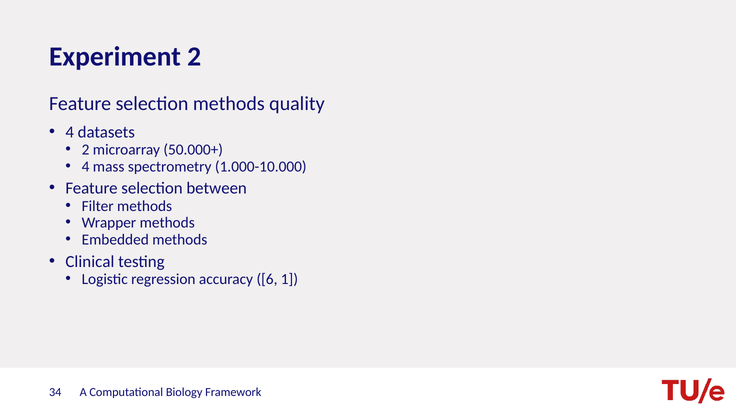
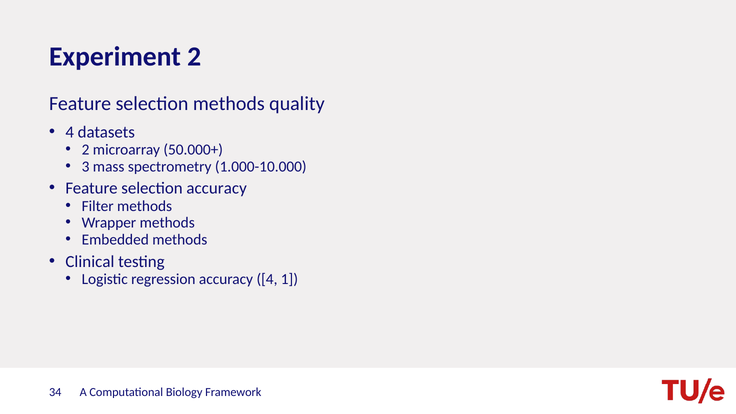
4 at (86, 166): 4 -> 3
selection between: between -> accuracy
accuracy 6: 6 -> 4
